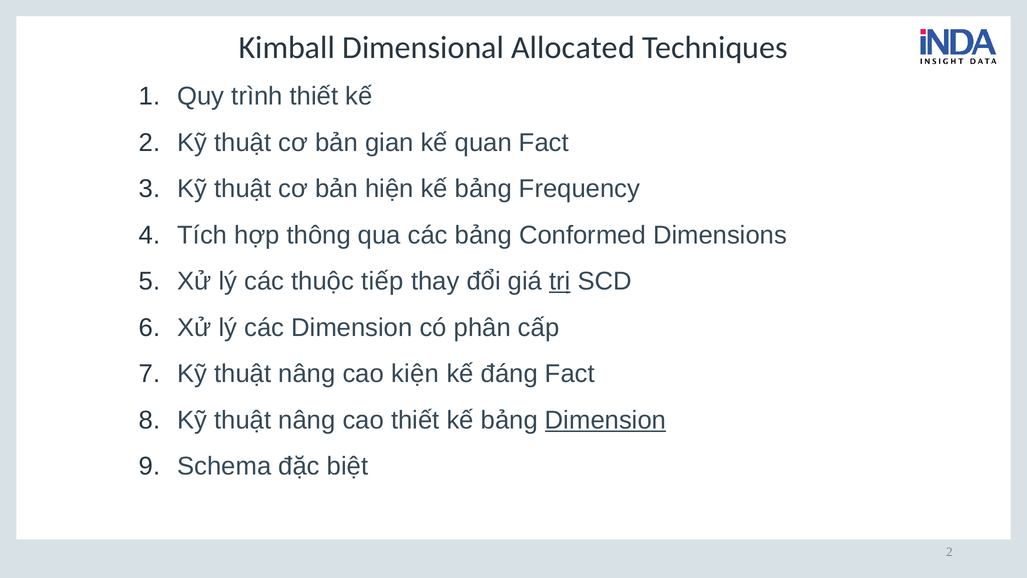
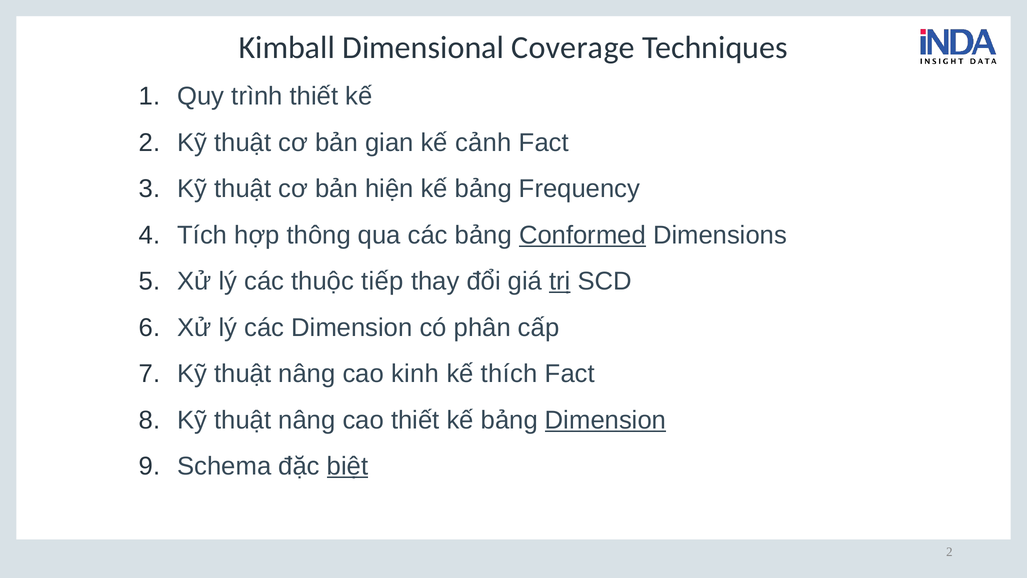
Allocated: Allocated -> Coverage
quan: quan -> cảnh
Conformed underline: none -> present
kiện: kiện -> kinh
đáng: đáng -> thích
biệt underline: none -> present
